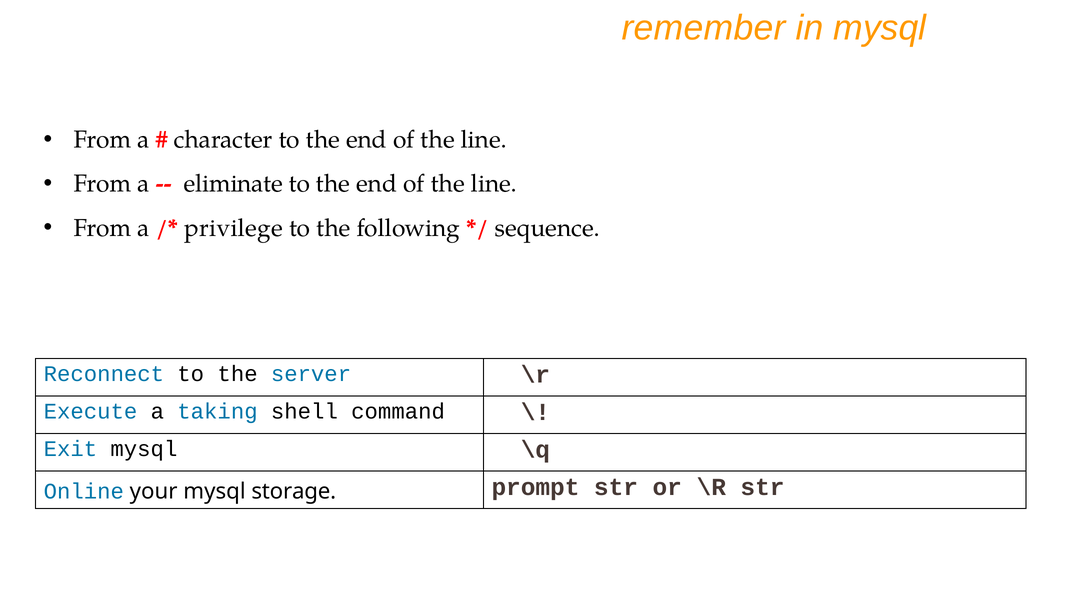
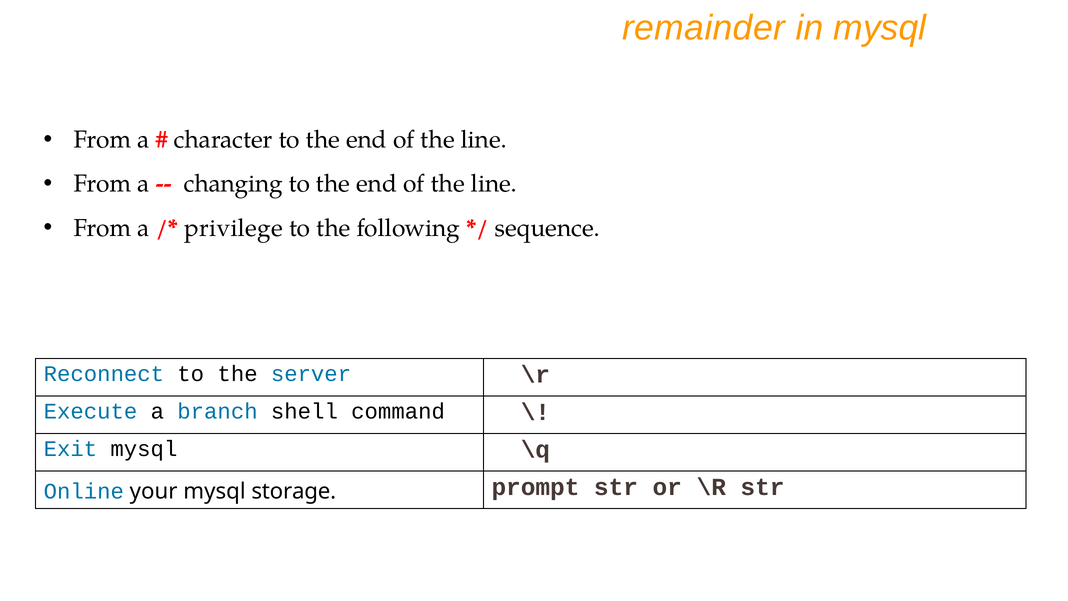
remember: remember -> remainder
eliminate: eliminate -> changing
taking: taking -> branch
